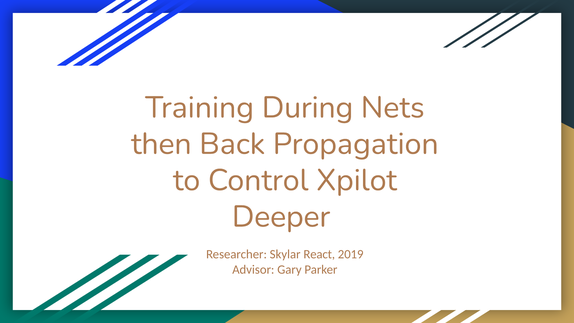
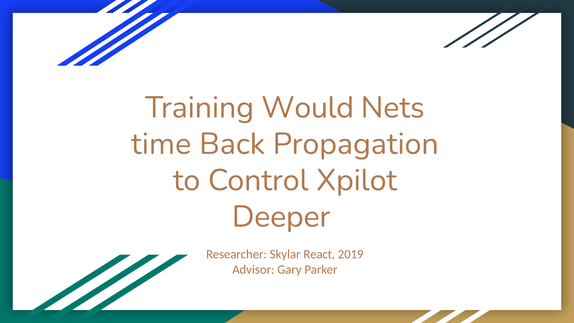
During: During -> Would
then: then -> time
